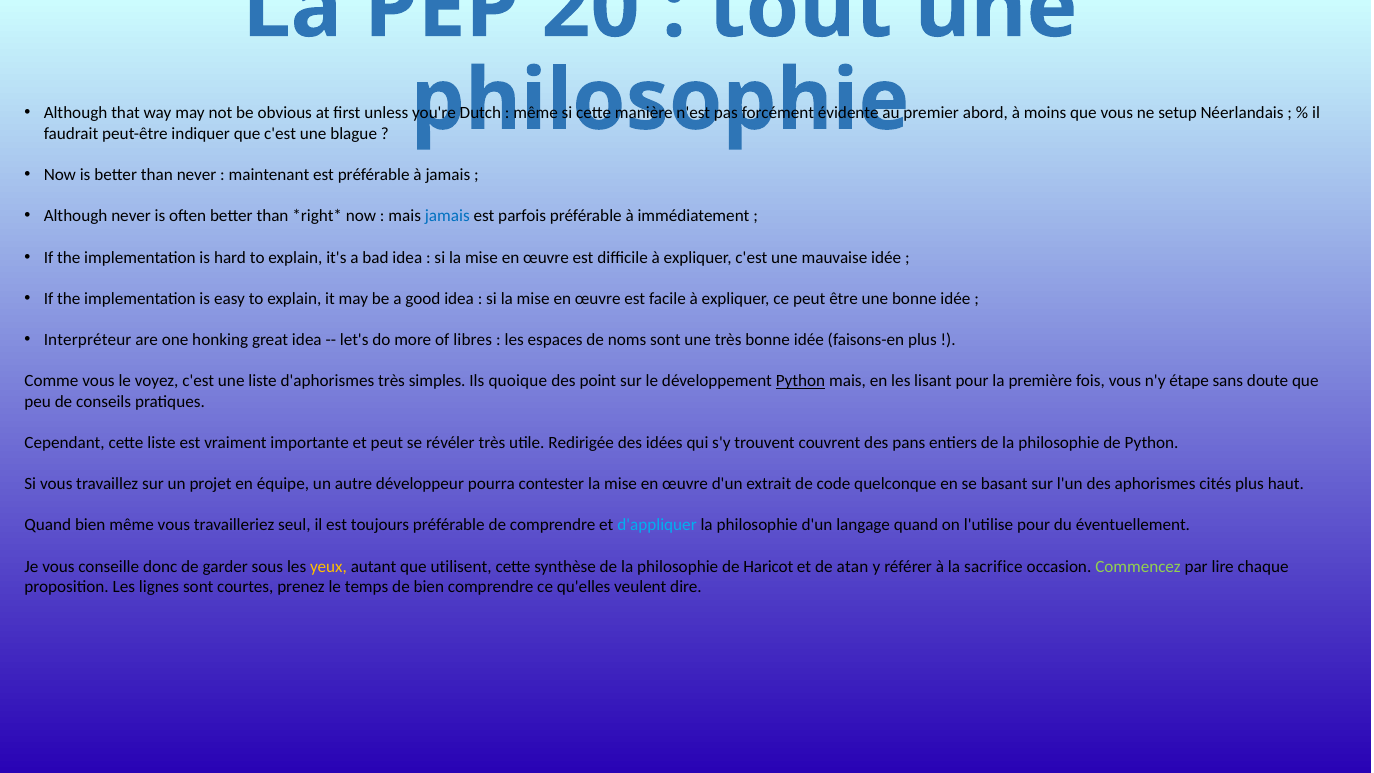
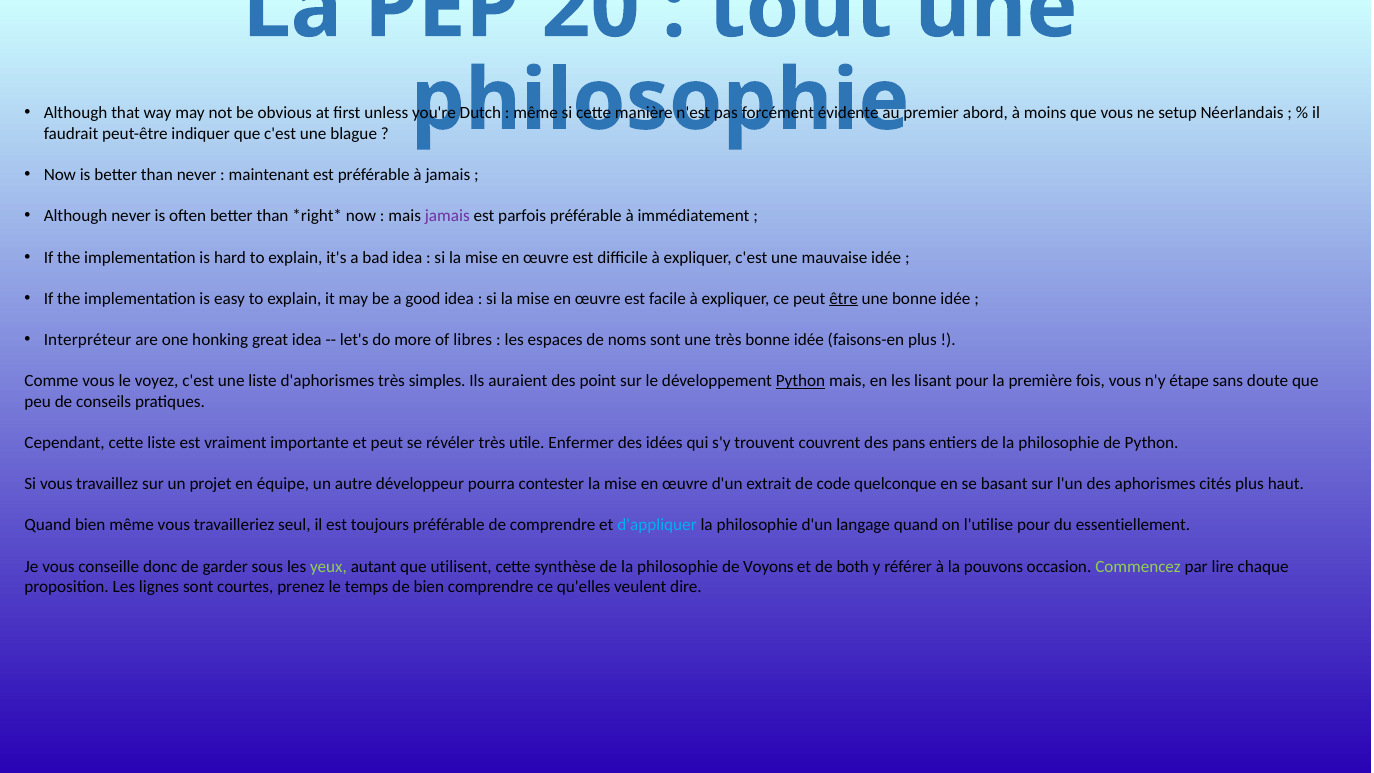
jamais at (447, 216) colour: blue -> purple
être underline: none -> present
quoique: quoique -> auraient
Redirigée: Redirigée -> Enfermer
éventuellement: éventuellement -> essentiellement
yeux colour: yellow -> light green
Haricot: Haricot -> Voyons
atan: atan -> both
sacrifice: sacrifice -> pouvons
